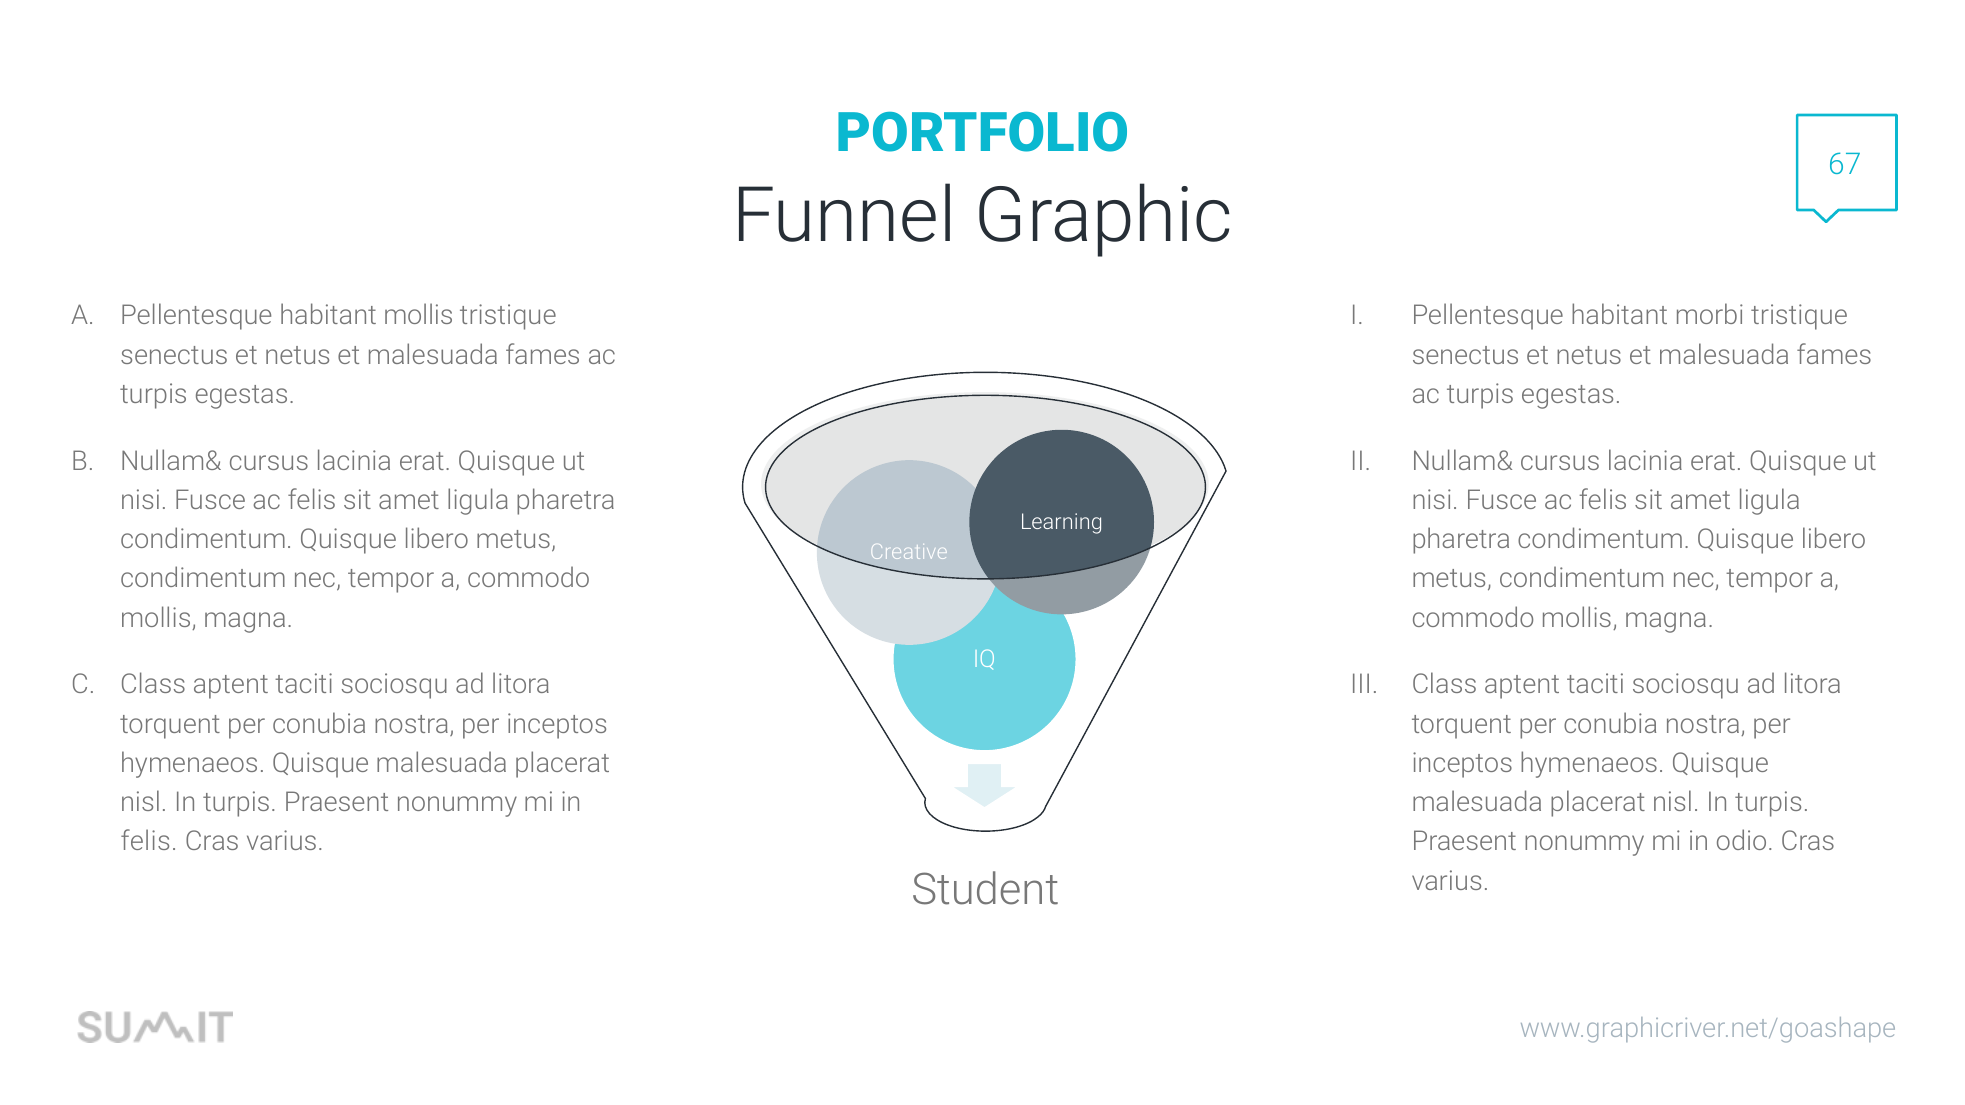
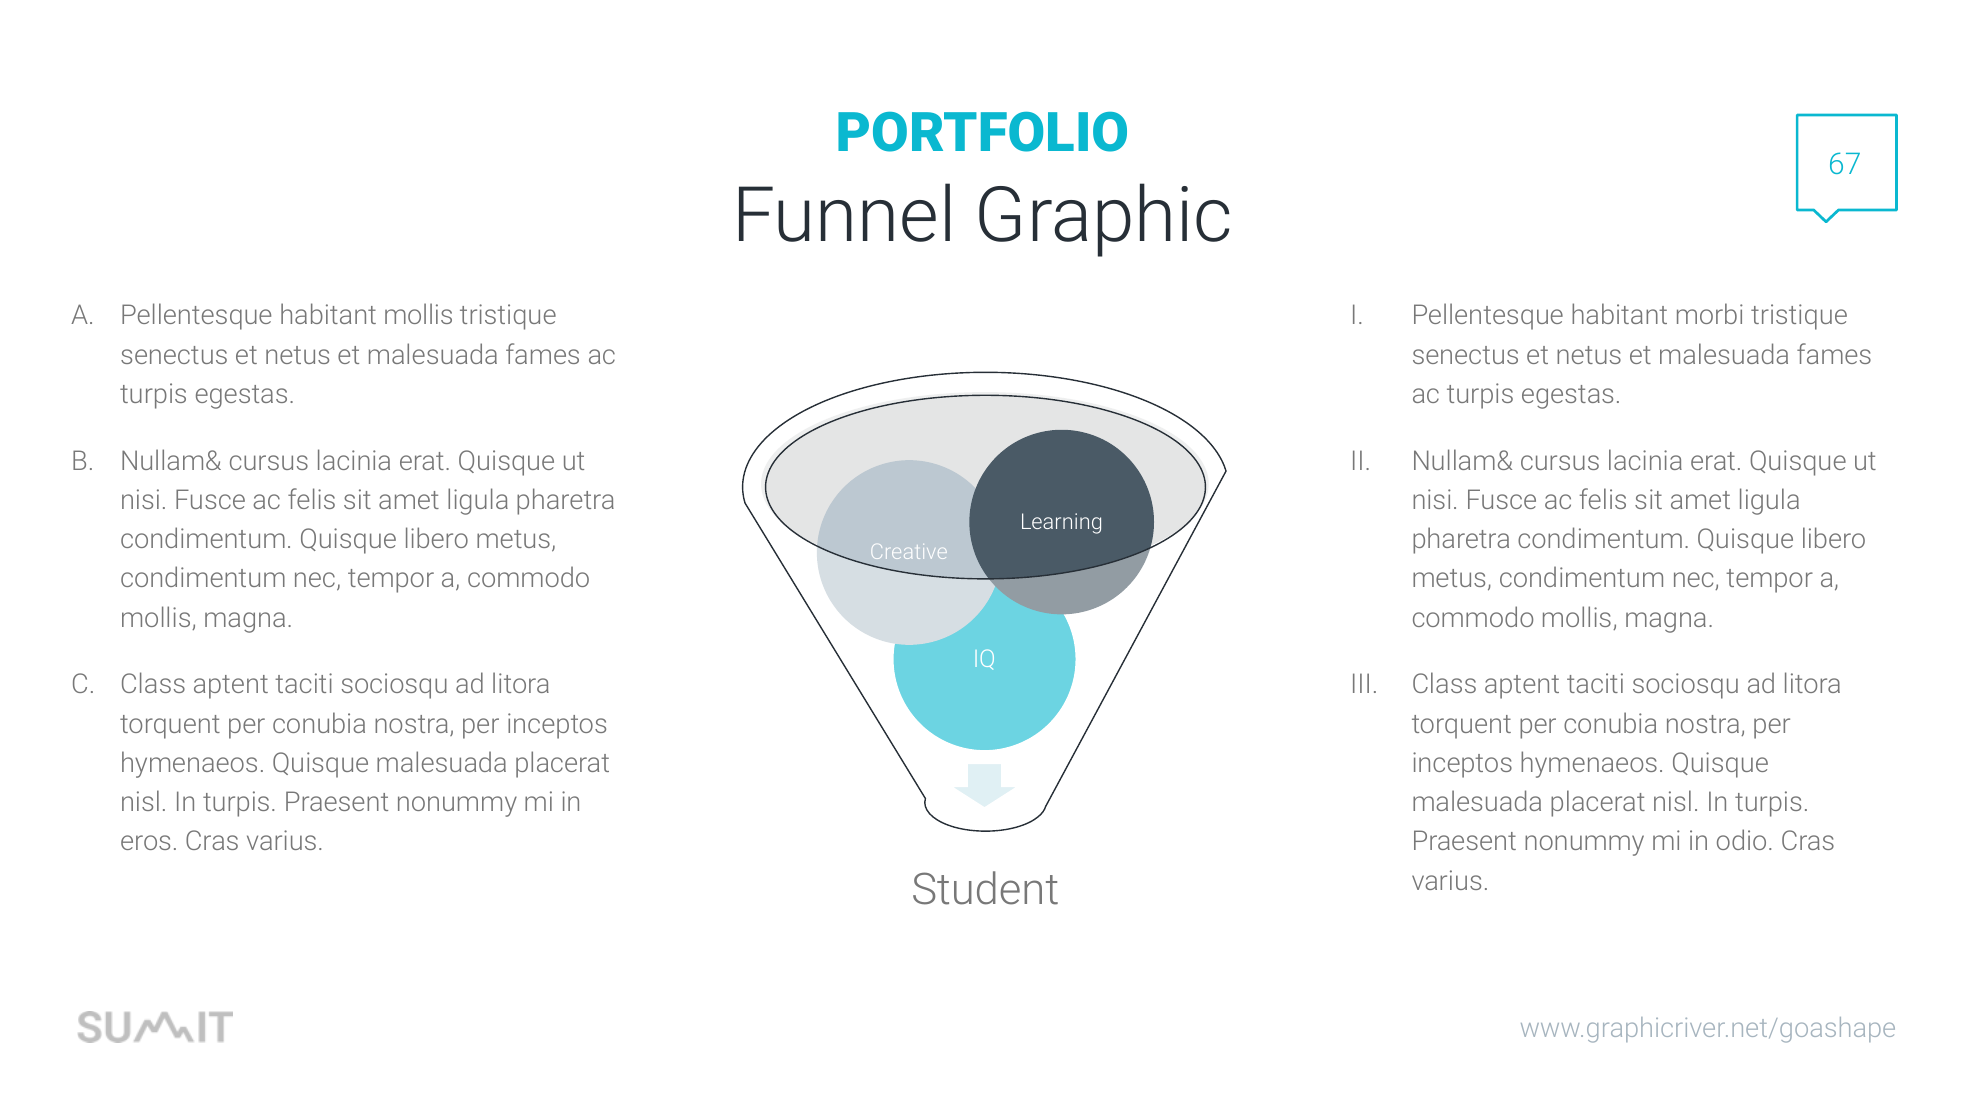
felis at (149, 842): felis -> eros
